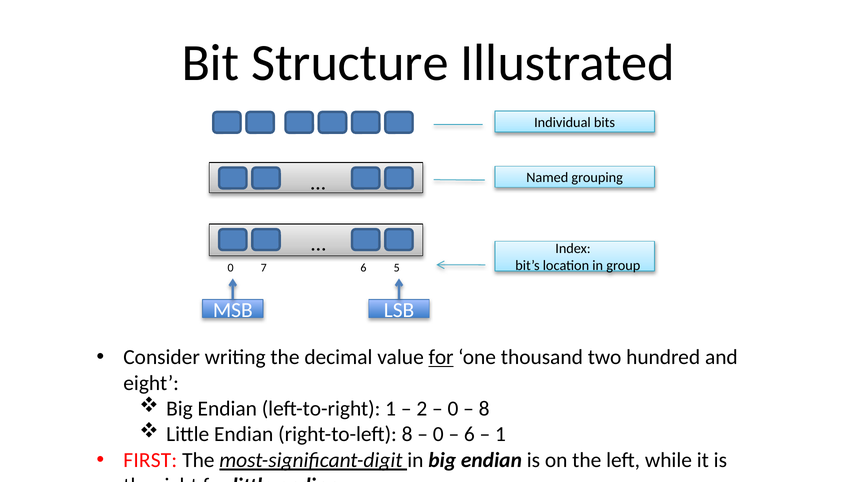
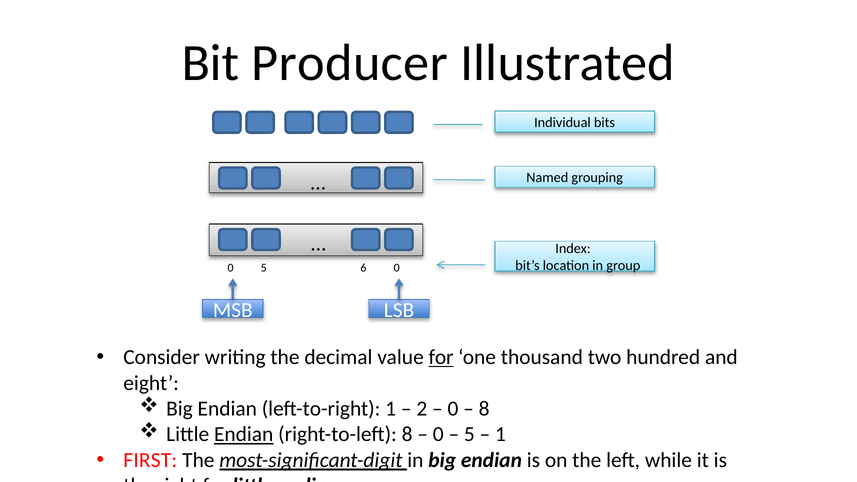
Structure: Structure -> Producer
0 7: 7 -> 5
6 5: 5 -> 0
Endian at (244, 434) underline: none -> present
6 at (469, 434): 6 -> 5
